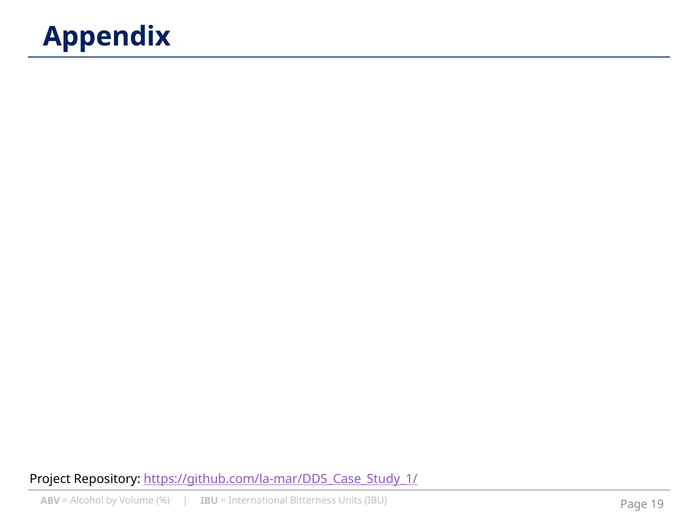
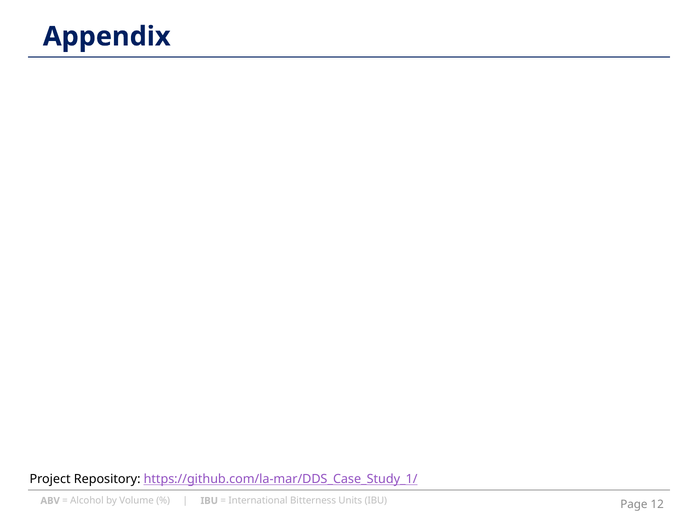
19: 19 -> 12
